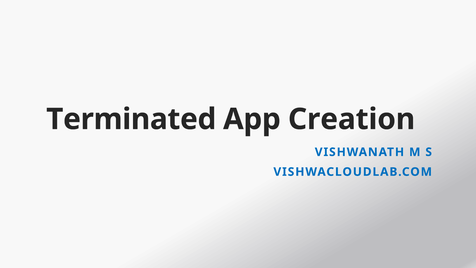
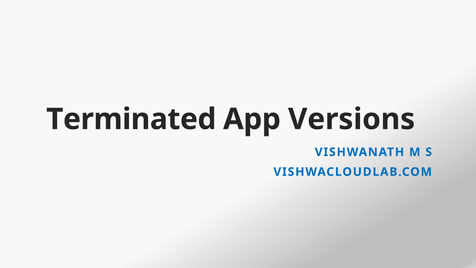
Creation: Creation -> Versions
